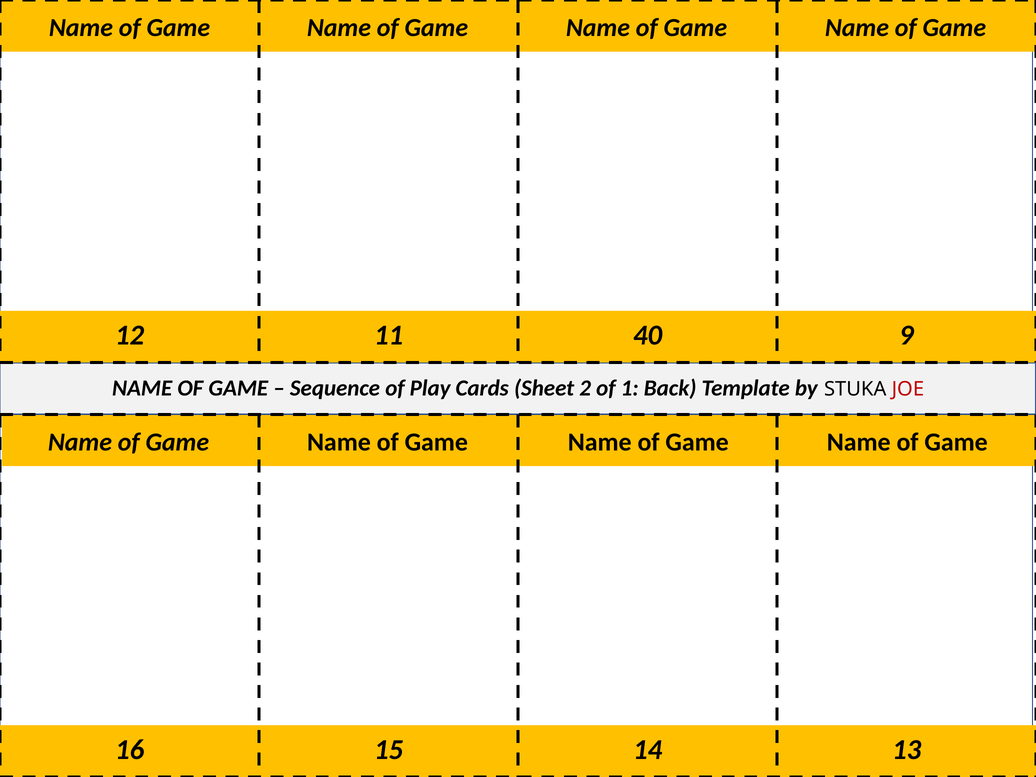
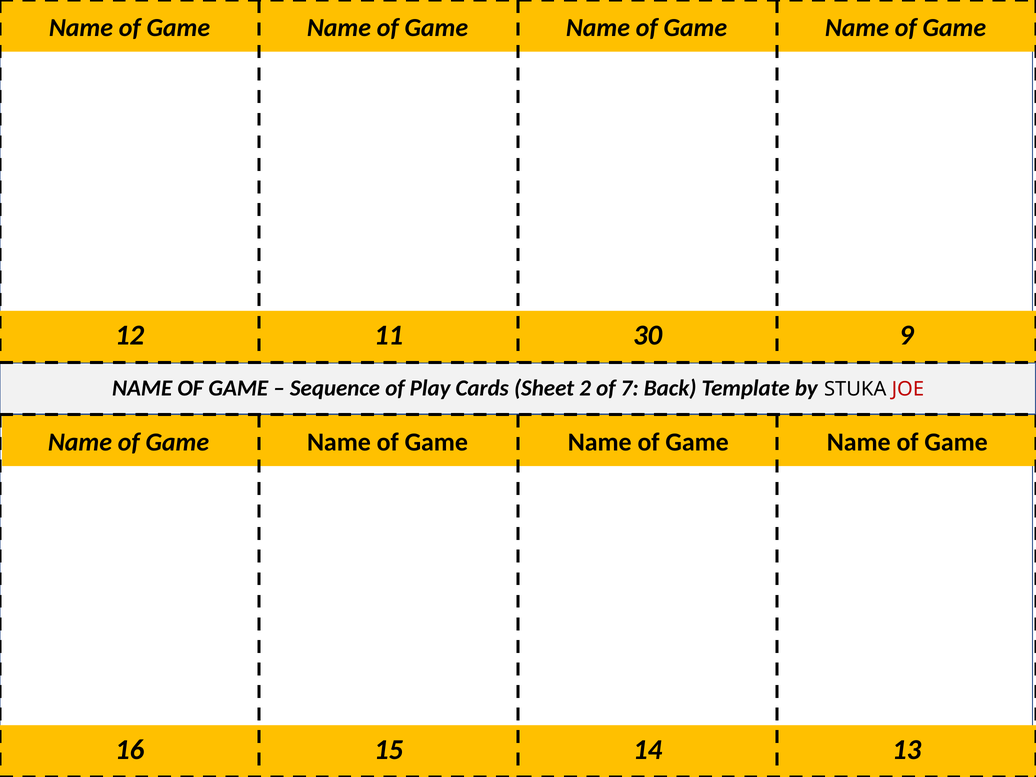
40: 40 -> 30
1: 1 -> 7
